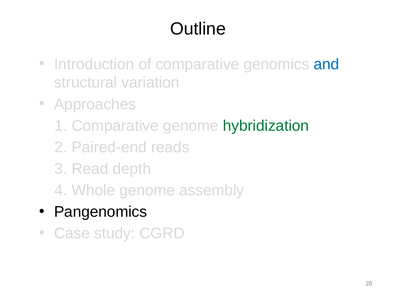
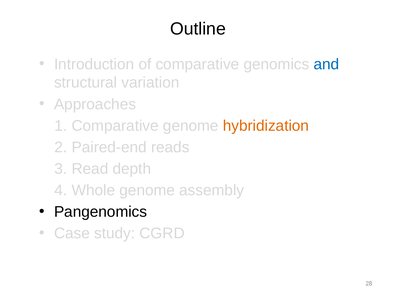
hybridization colour: green -> orange
